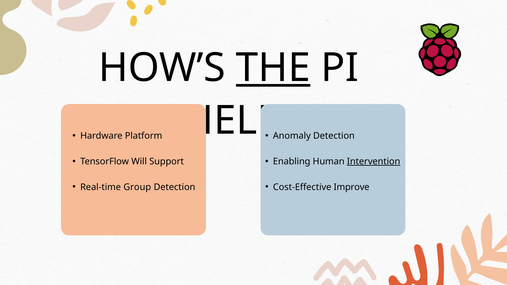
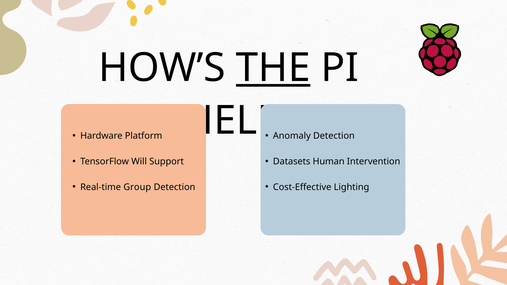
Enabling: Enabling -> Datasets
Intervention underline: present -> none
Improve: Improve -> Lighting
